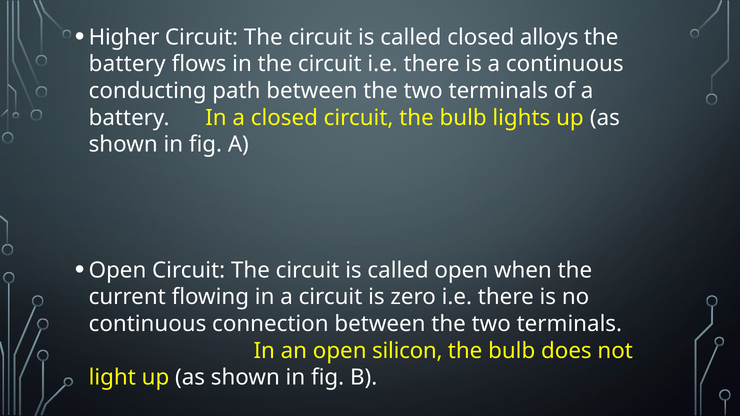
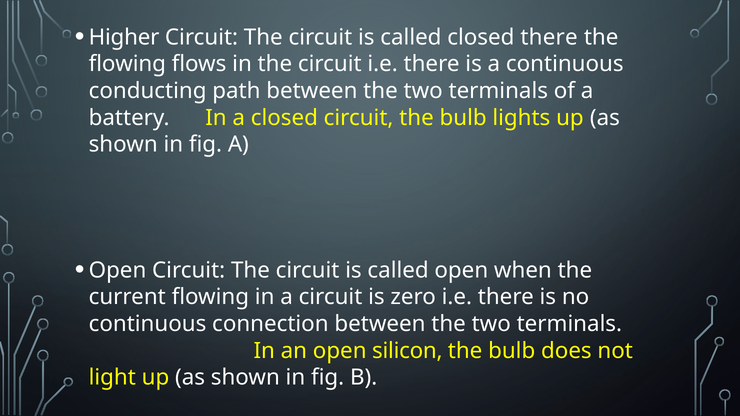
closed alloys: alloys -> there
battery at (127, 64): battery -> flowing
